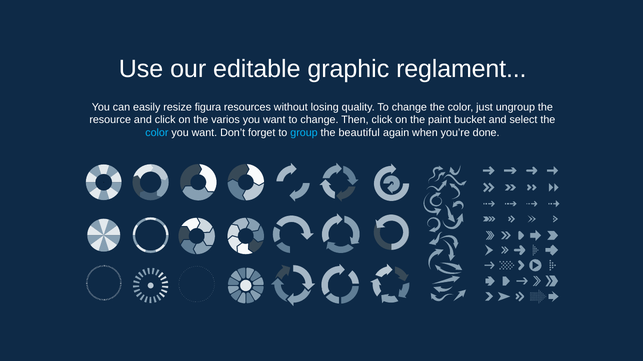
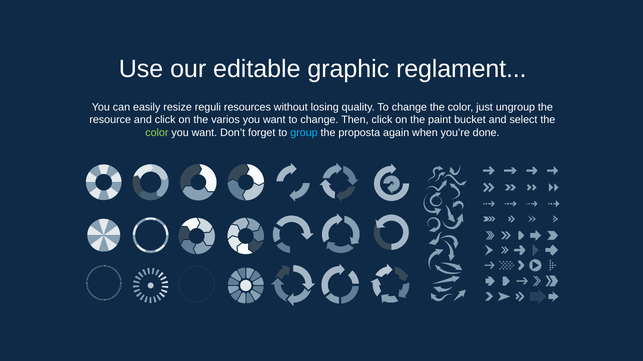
figura: figura -> reguli
color at (157, 133) colour: light blue -> light green
beautiful: beautiful -> proposta
